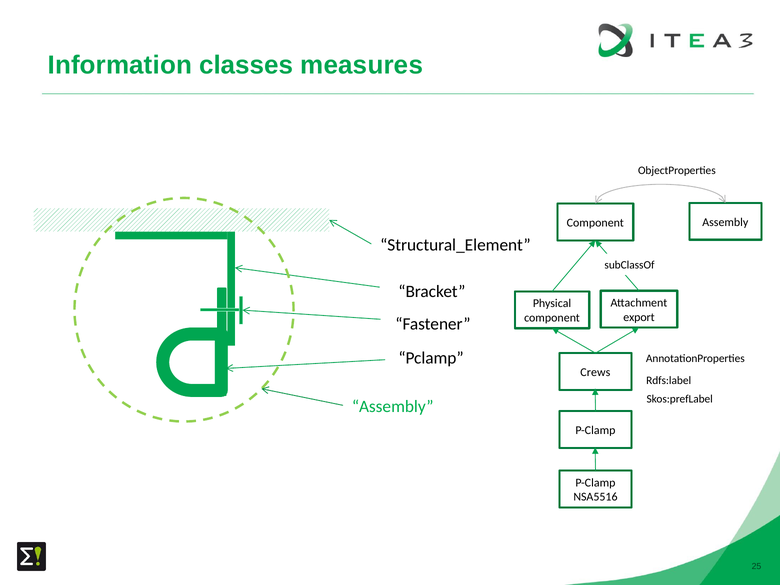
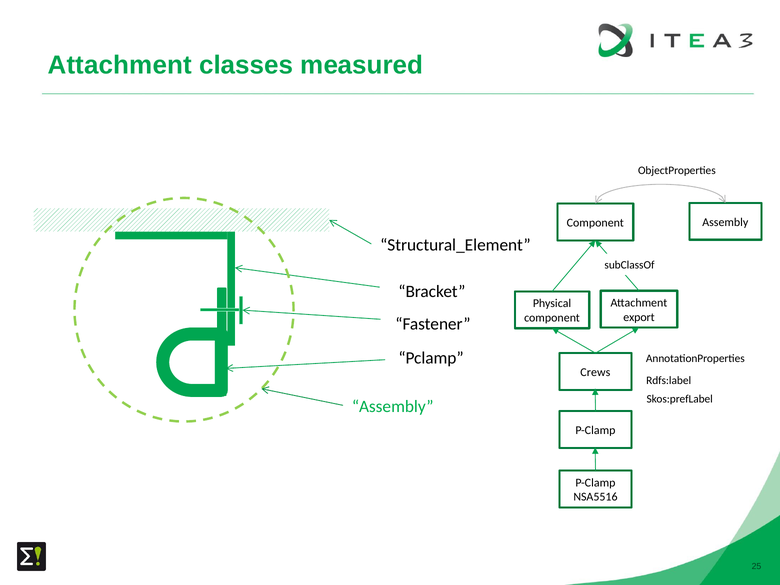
Information at (120, 65): Information -> Attachment
measures: measures -> measured
